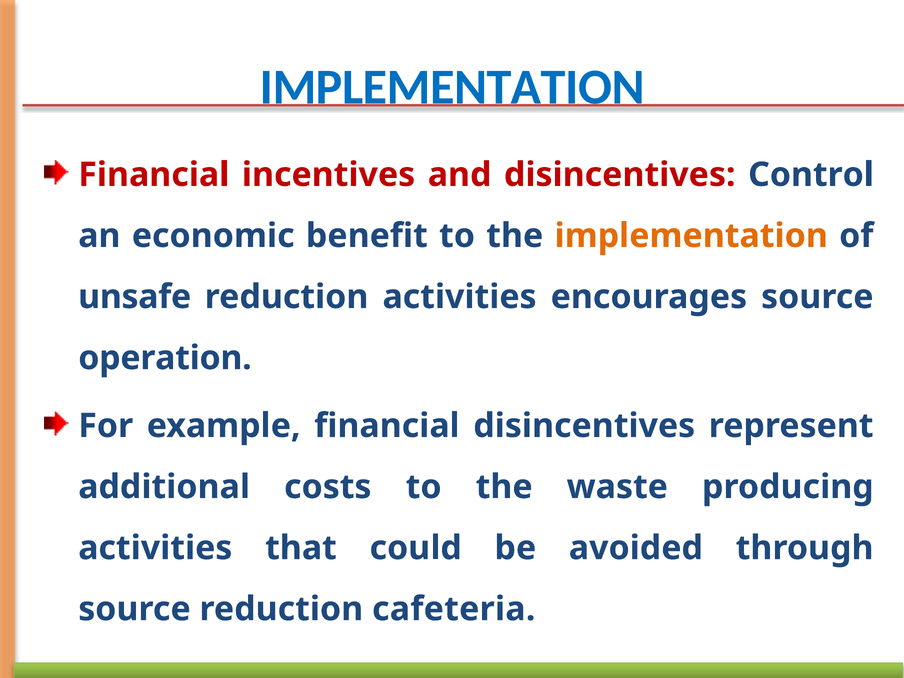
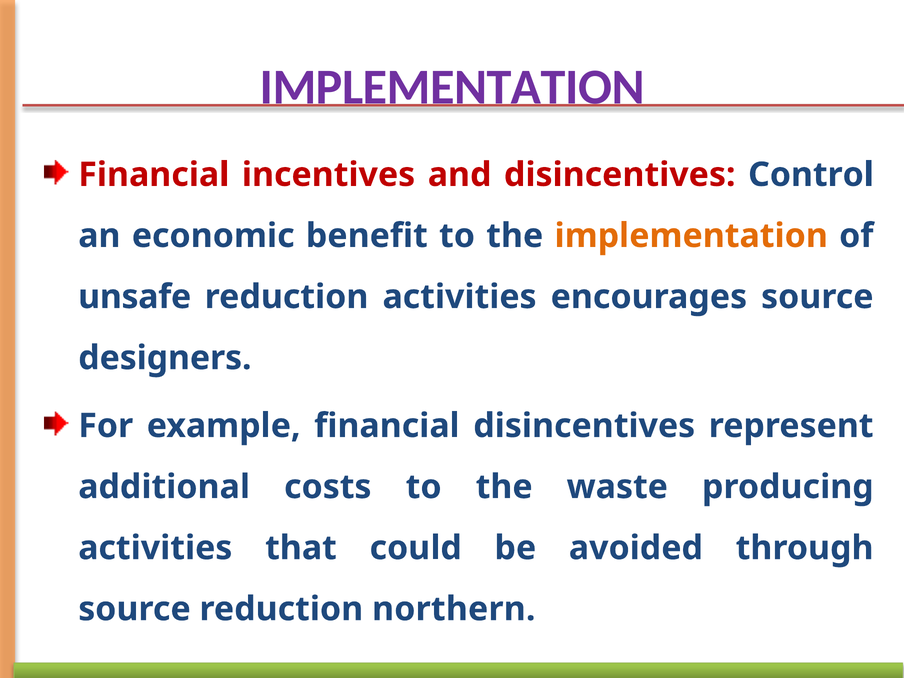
IMPLEMENTATION at (452, 87) colour: blue -> purple
operation: operation -> designers
cafeteria: cafeteria -> northern
